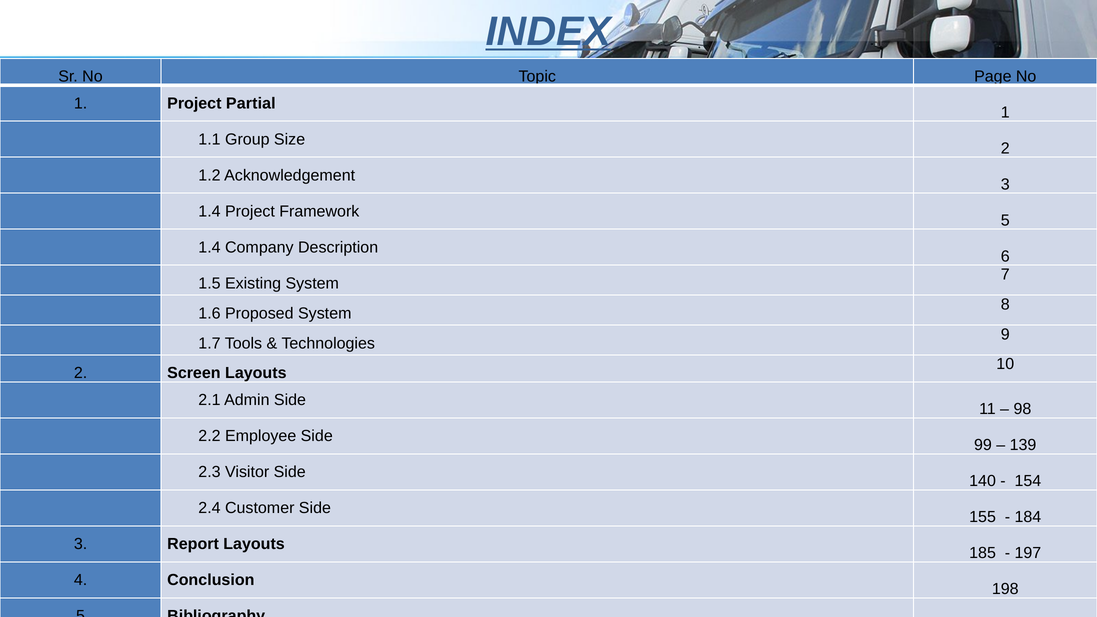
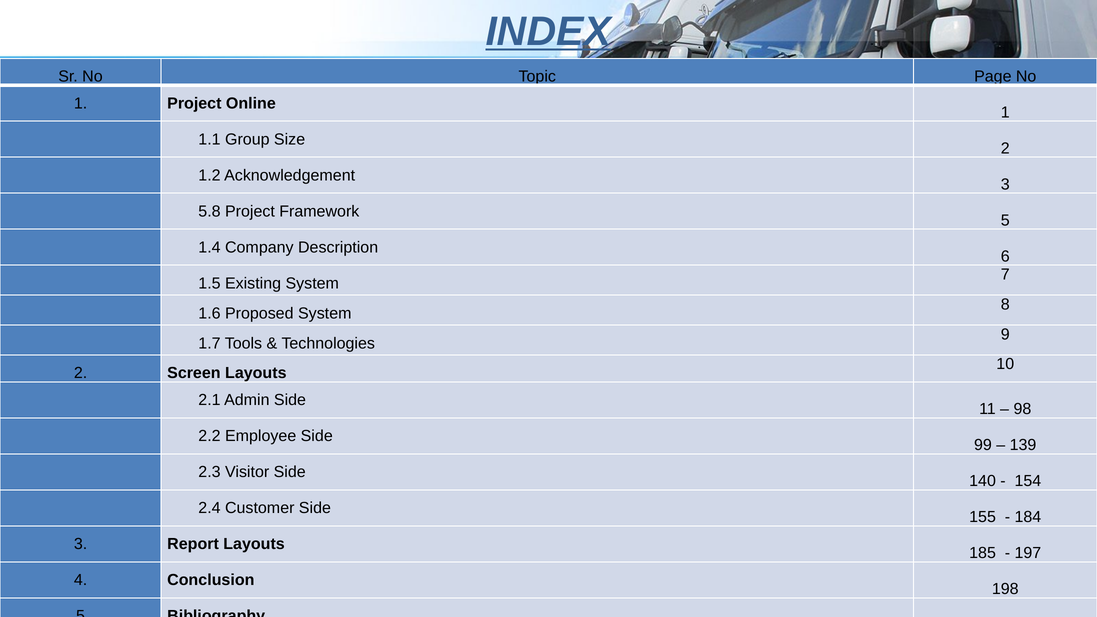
Partial: Partial -> Online
1.4 at (209, 211): 1.4 -> 5.8
